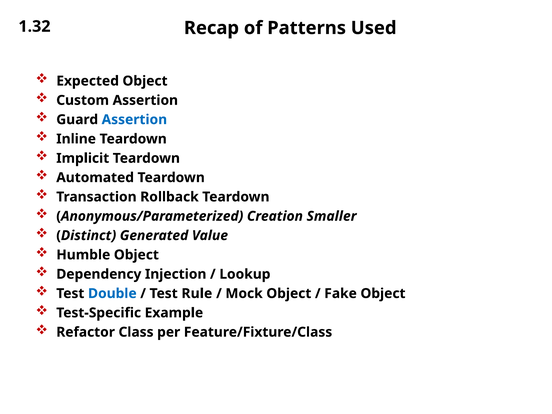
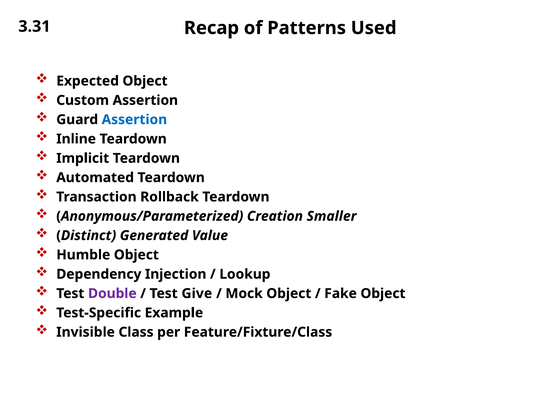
1.32: 1.32 -> 3.31
Double colour: blue -> purple
Rule: Rule -> Give
Refactor: Refactor -> Invisible
